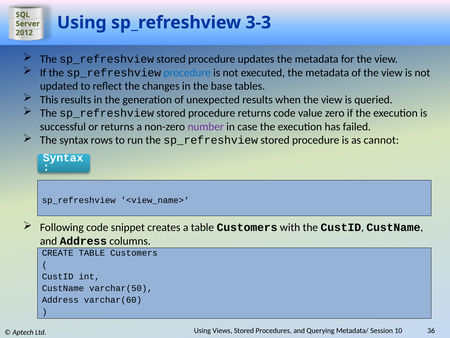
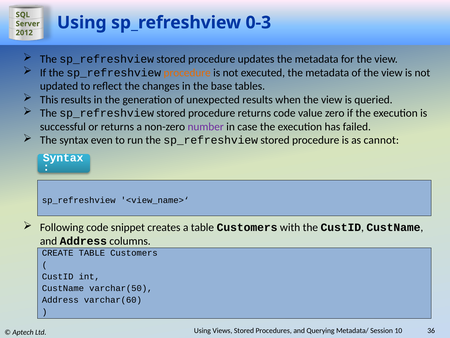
3-3: 3-3 -> 0-3
procedure at (187, 73) colour: blue -> orange
rows: rows -> even
